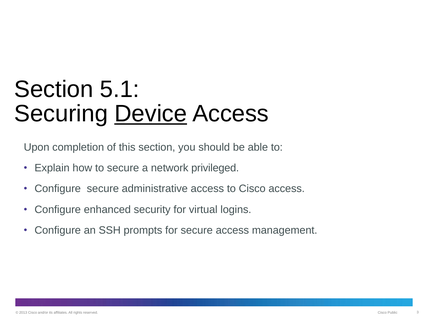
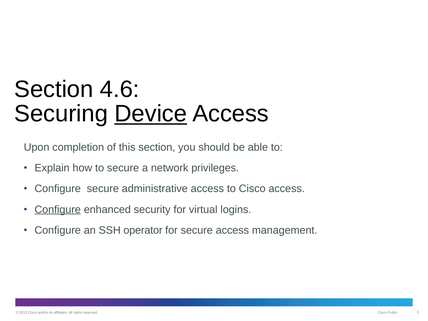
5.1: 5.1 -> 4.6
privileged: privileged -> privileges
Configure at (58, 209) underline: none -> present
prompts: prompts -> operator
